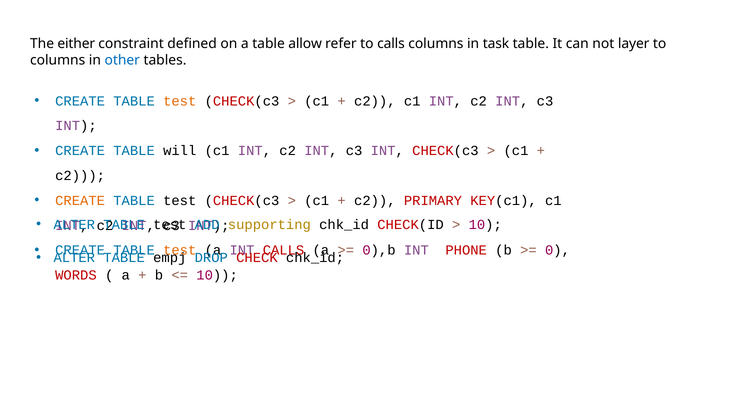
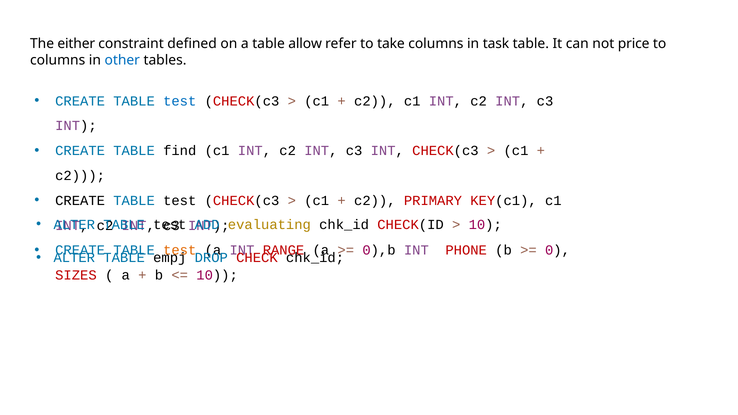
to calls: calls -> take
layer: layer -> price
test at (180, 101) colour: orange -> blue
will: will -> find
CREATE at (80, 201) colour: orange -> black
supporting: supporting -> evaluating
INT CALLS: CALLS -> RANGE
WORDS: WORDS -> SIZES
